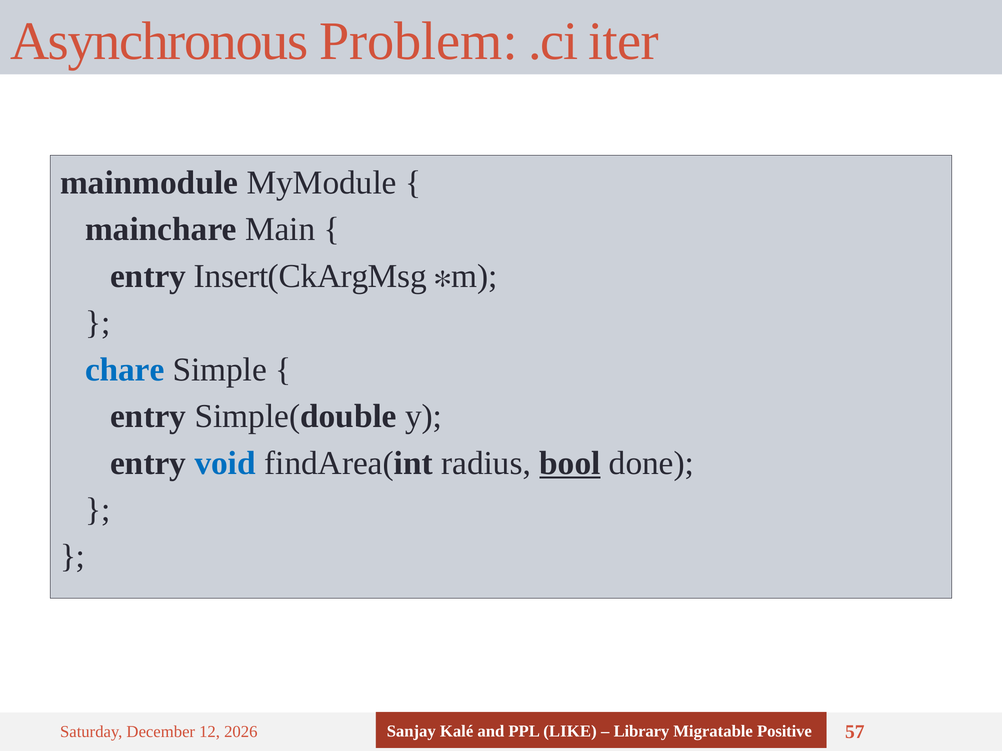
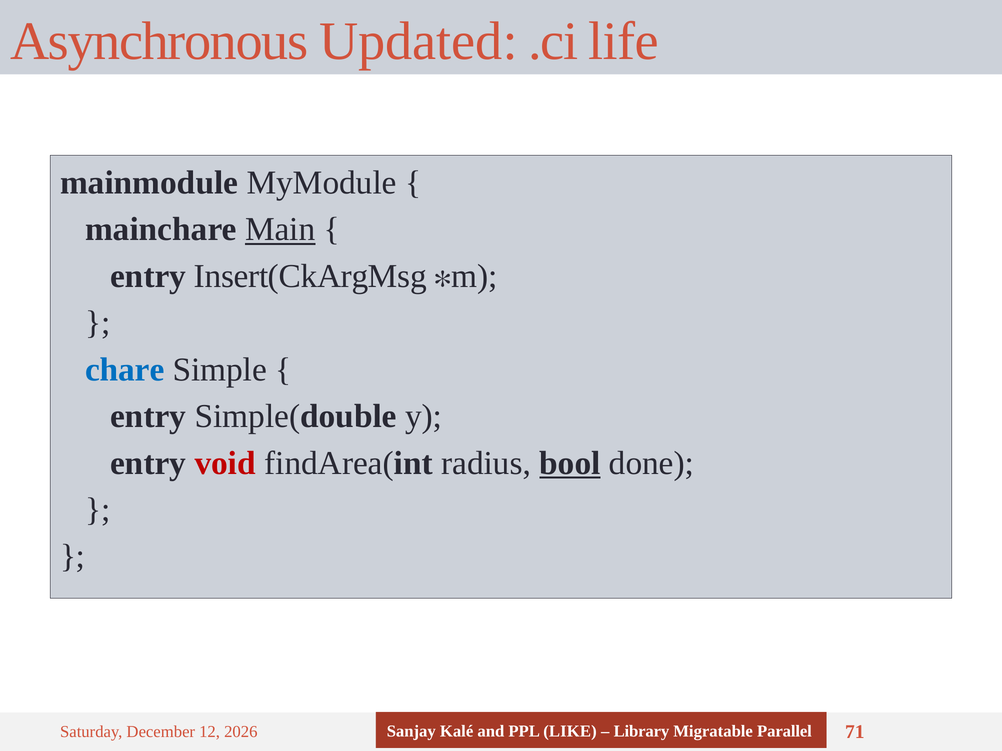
Problem: Problem -> Updated
iter: iter -> life
Main underline: none -> present
void colour: blue -> red
Positive: Positive -> Parallel
57: 57 -> 71
